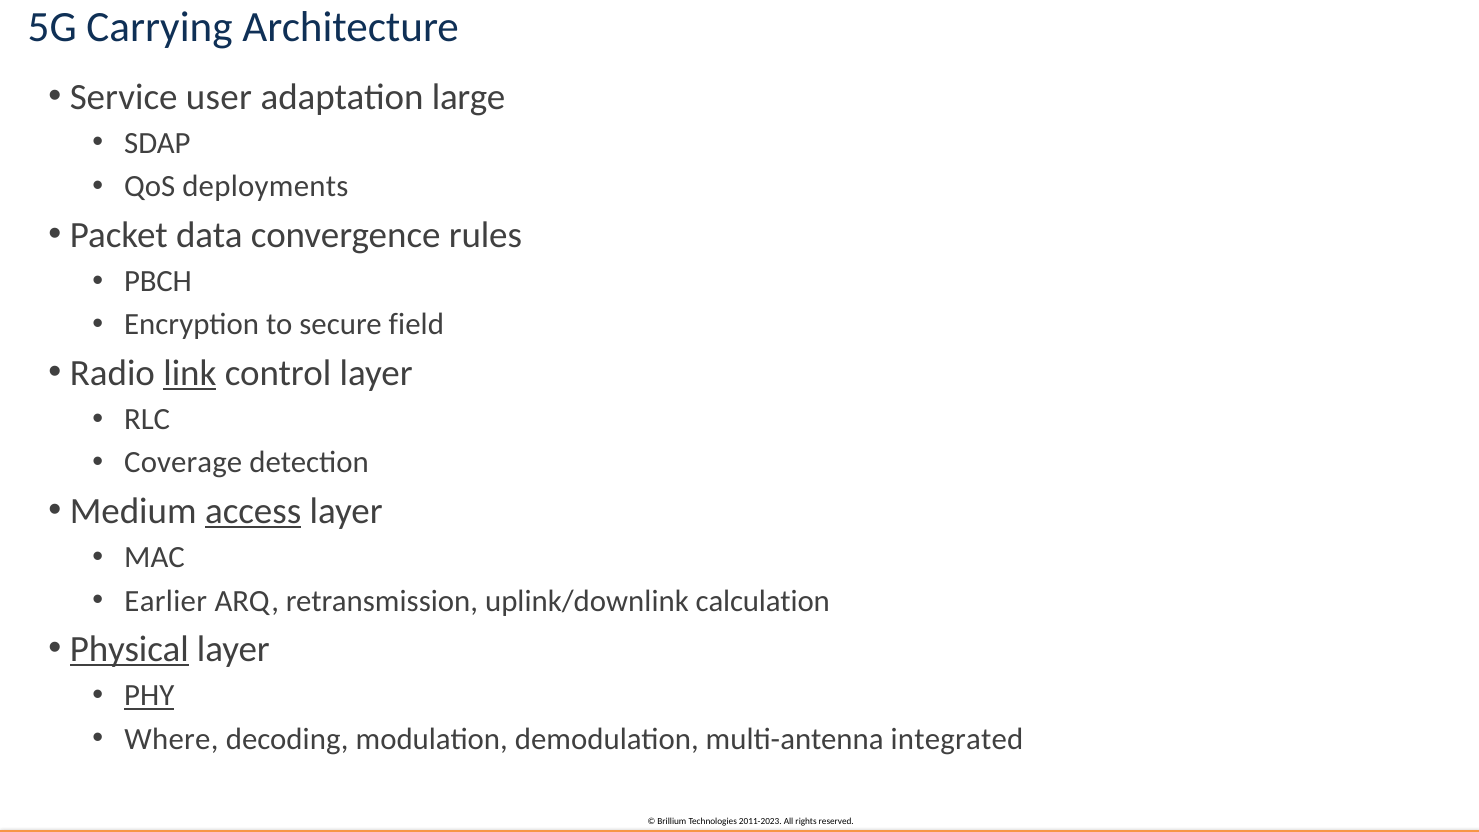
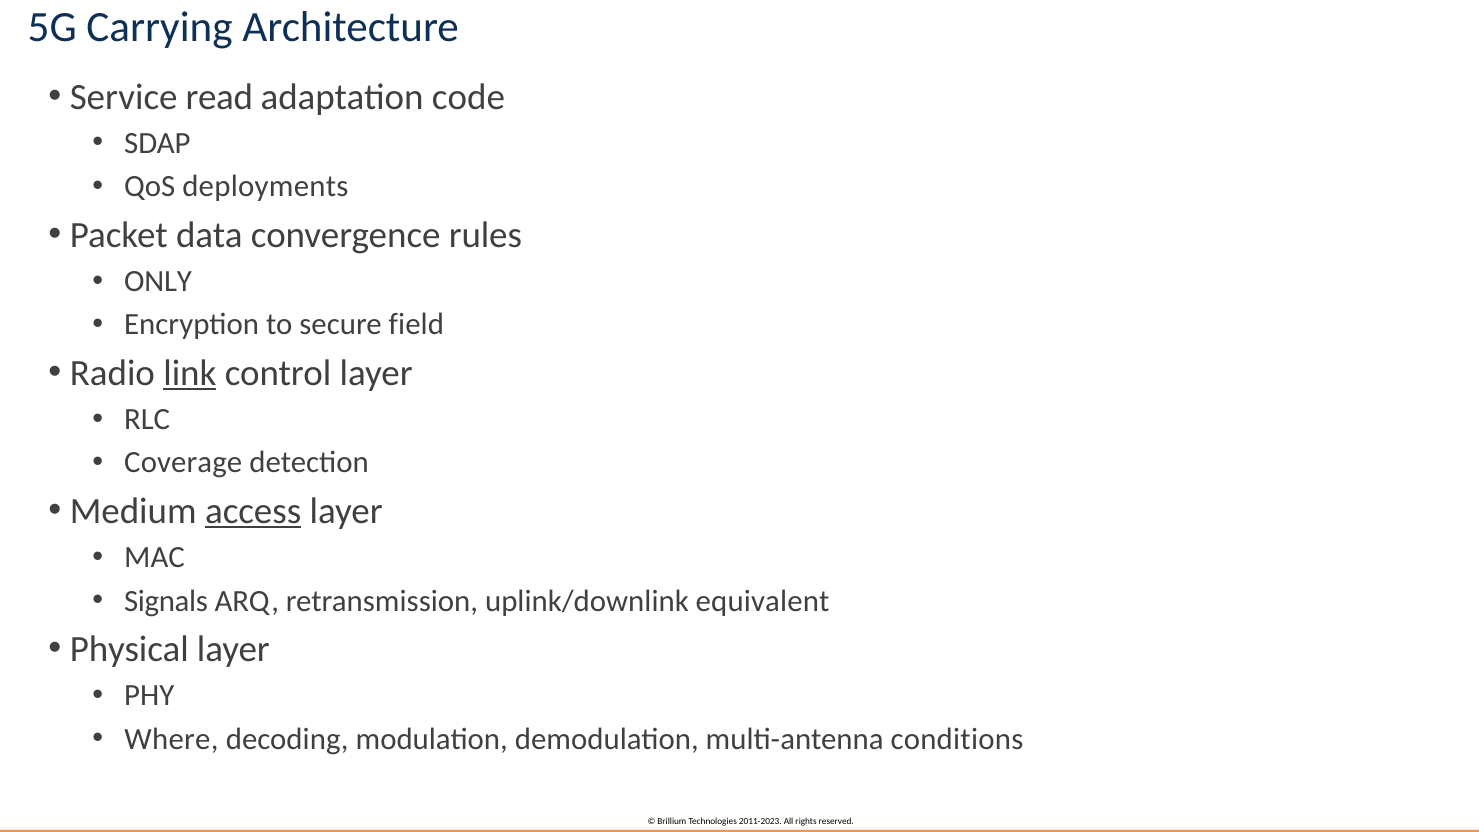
user: user -> read
large: large -> code
PBCH: PBCH -> ONLY
Earlier: Earlier -> Signals
calculation: calculation -> equivalent
Physical underline: present -> none
PHY underline: present -> none
integrated: integrated -> conditions
